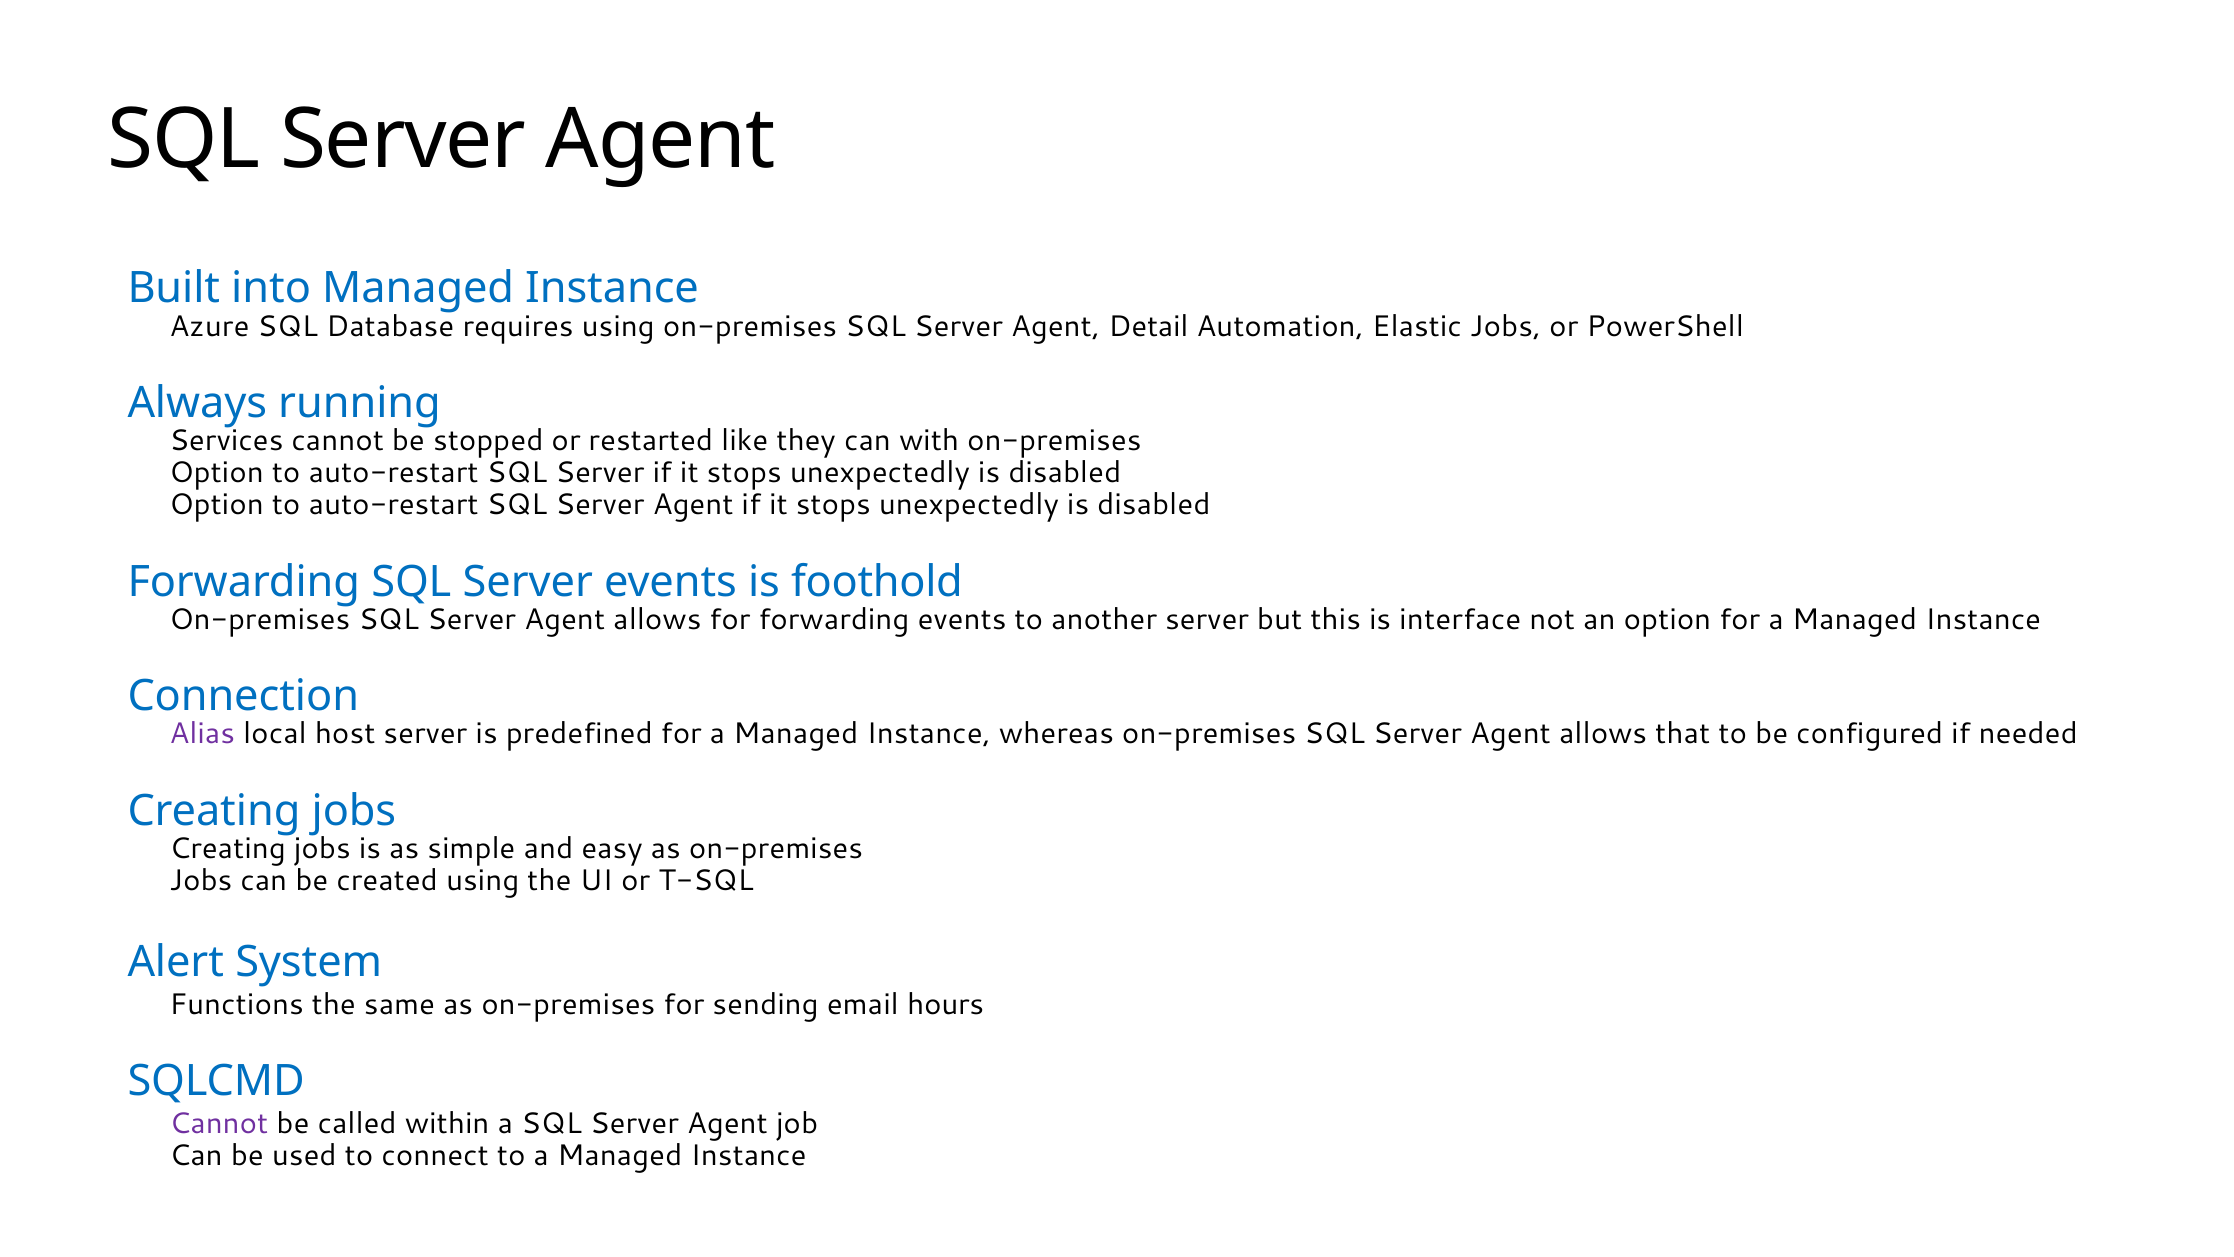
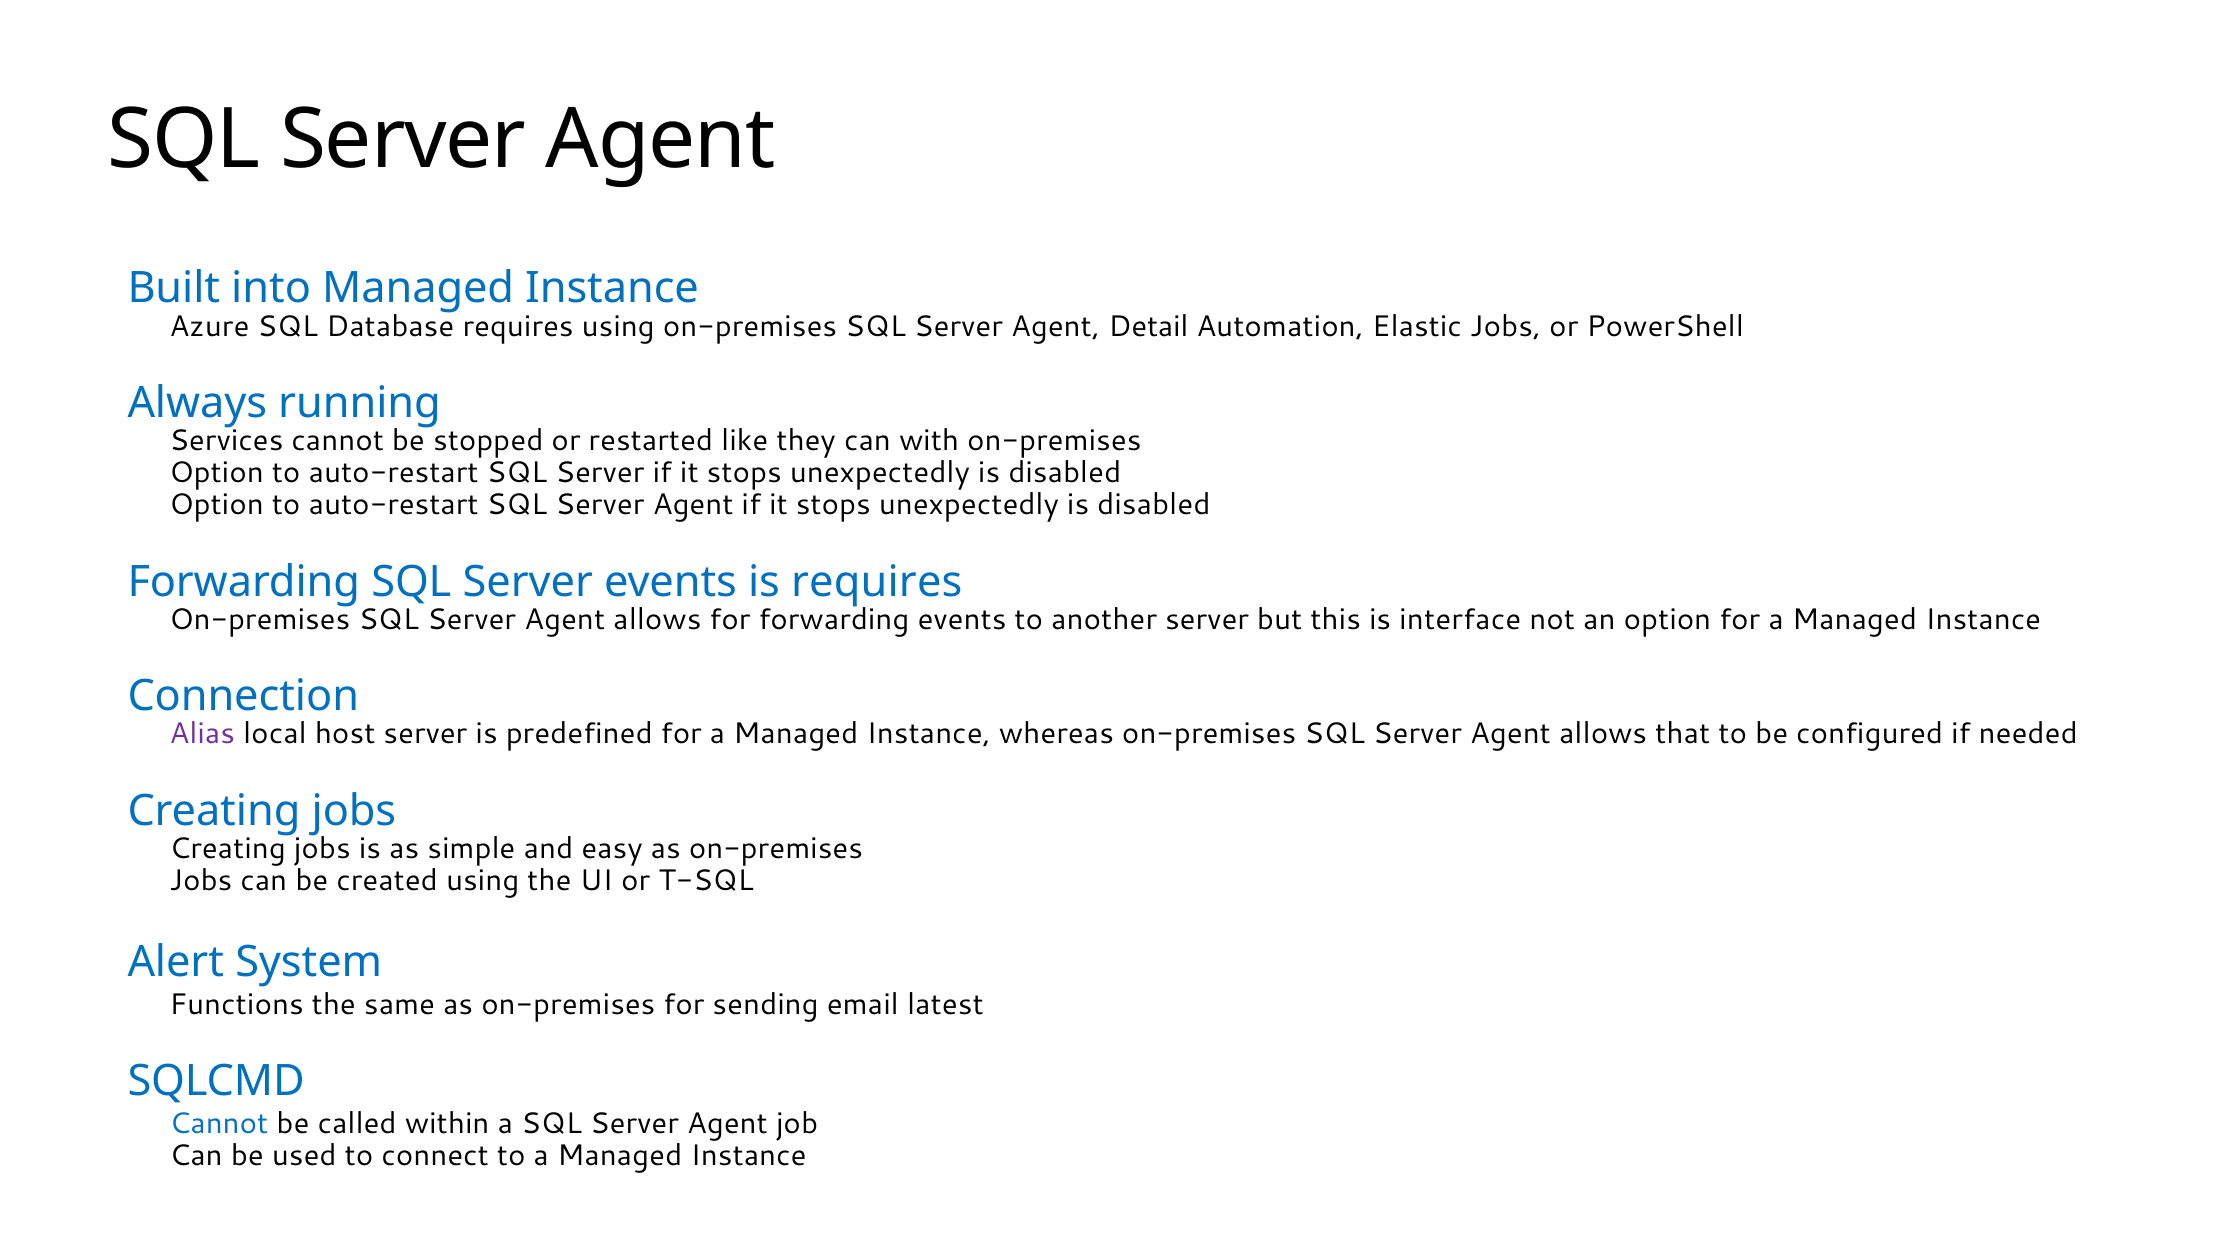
is foothold: foothold -> requires
hours: hours -> latest
Cannot at (219, 1123) colour: purple -> blue
